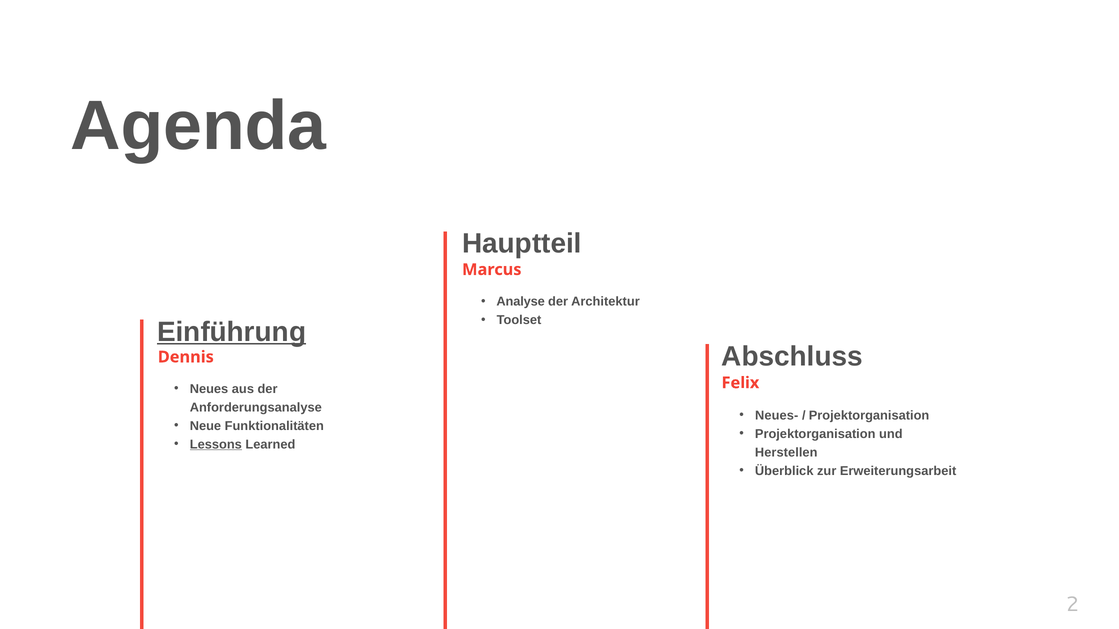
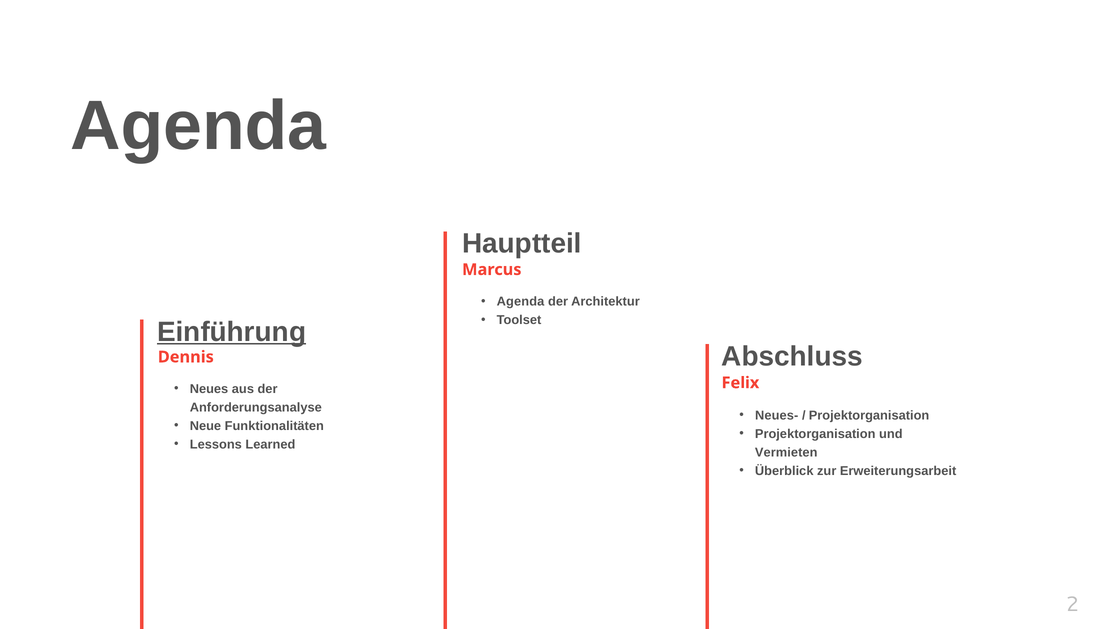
Analyse at (521, 302): Analyse -> Agenda
Lessons underline: present -> none
Herstellen: Herstellen -> Vermieten
